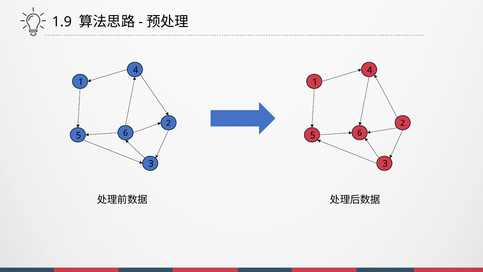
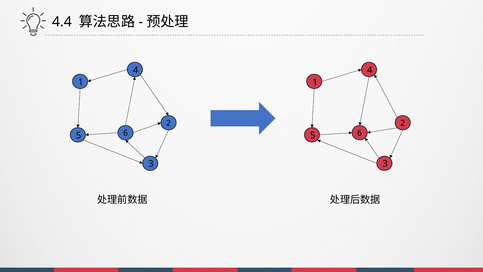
1.9: 1.9 -> 4.4
